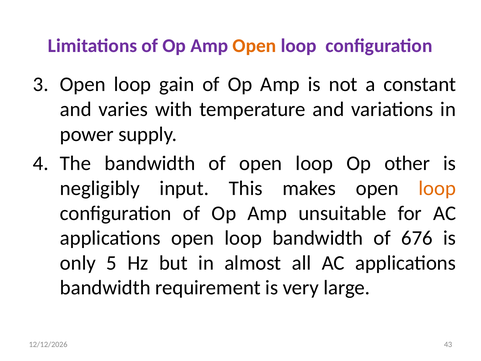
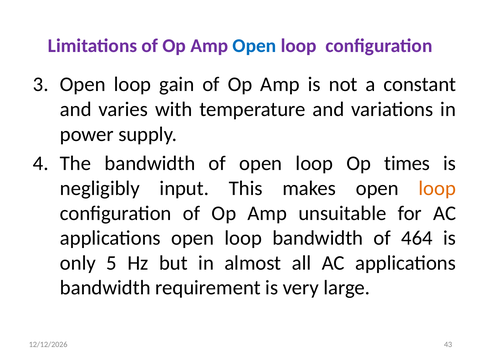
Open at (254, 46) colour: orange -> blue
other: other -> times
676: 676 -> 464
